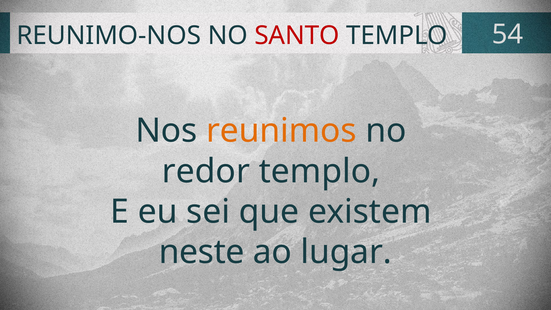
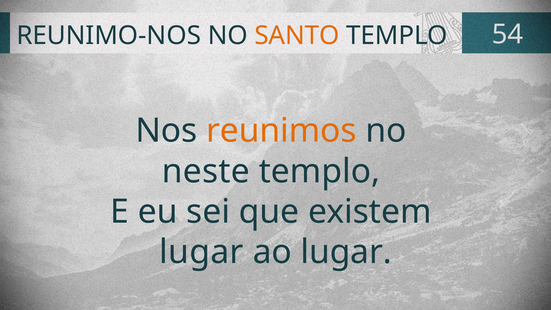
SANTO colour: red -> orange
redor: redor -> neste
neste at (202, 252): neste -> lugar
